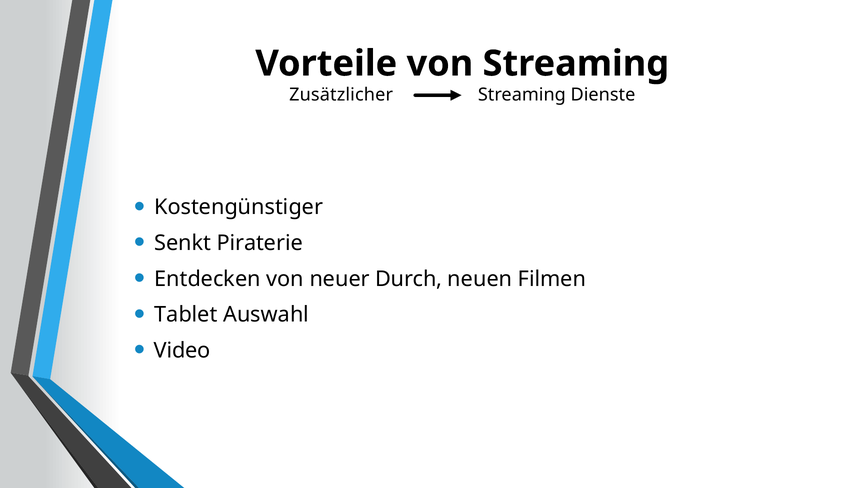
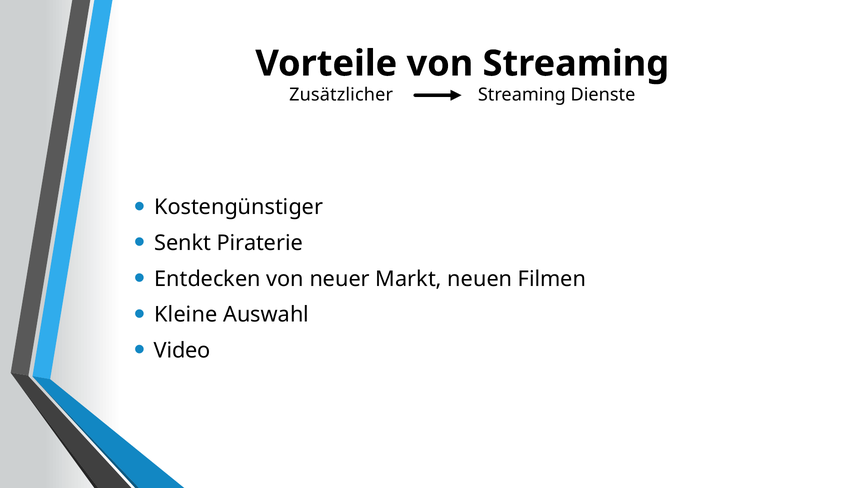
Durch: Durch -> Markt
Tablet: Tablet -> Kleine
